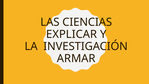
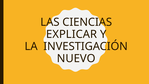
ARMAR: ARMAR -> NUEVO
